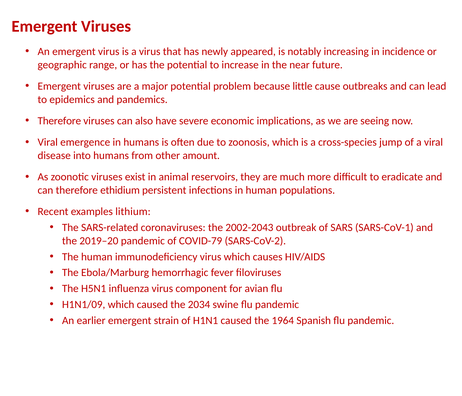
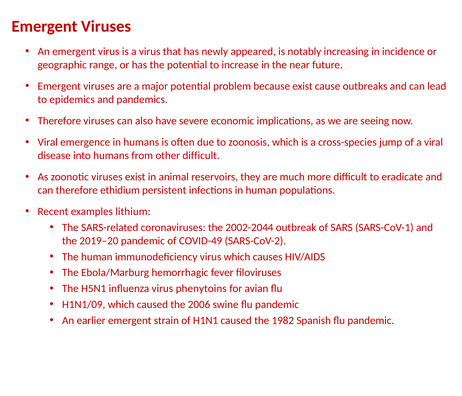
because little: little -> exist
other amount: amount -> difficult
2002-2043: 2002-2043 -> 2002-2044
COVID-79: COVID-79 -> COVID-49
component: component -> phenytoins
2034: 2034 -> 2006
1964: 1964 -> 1982
